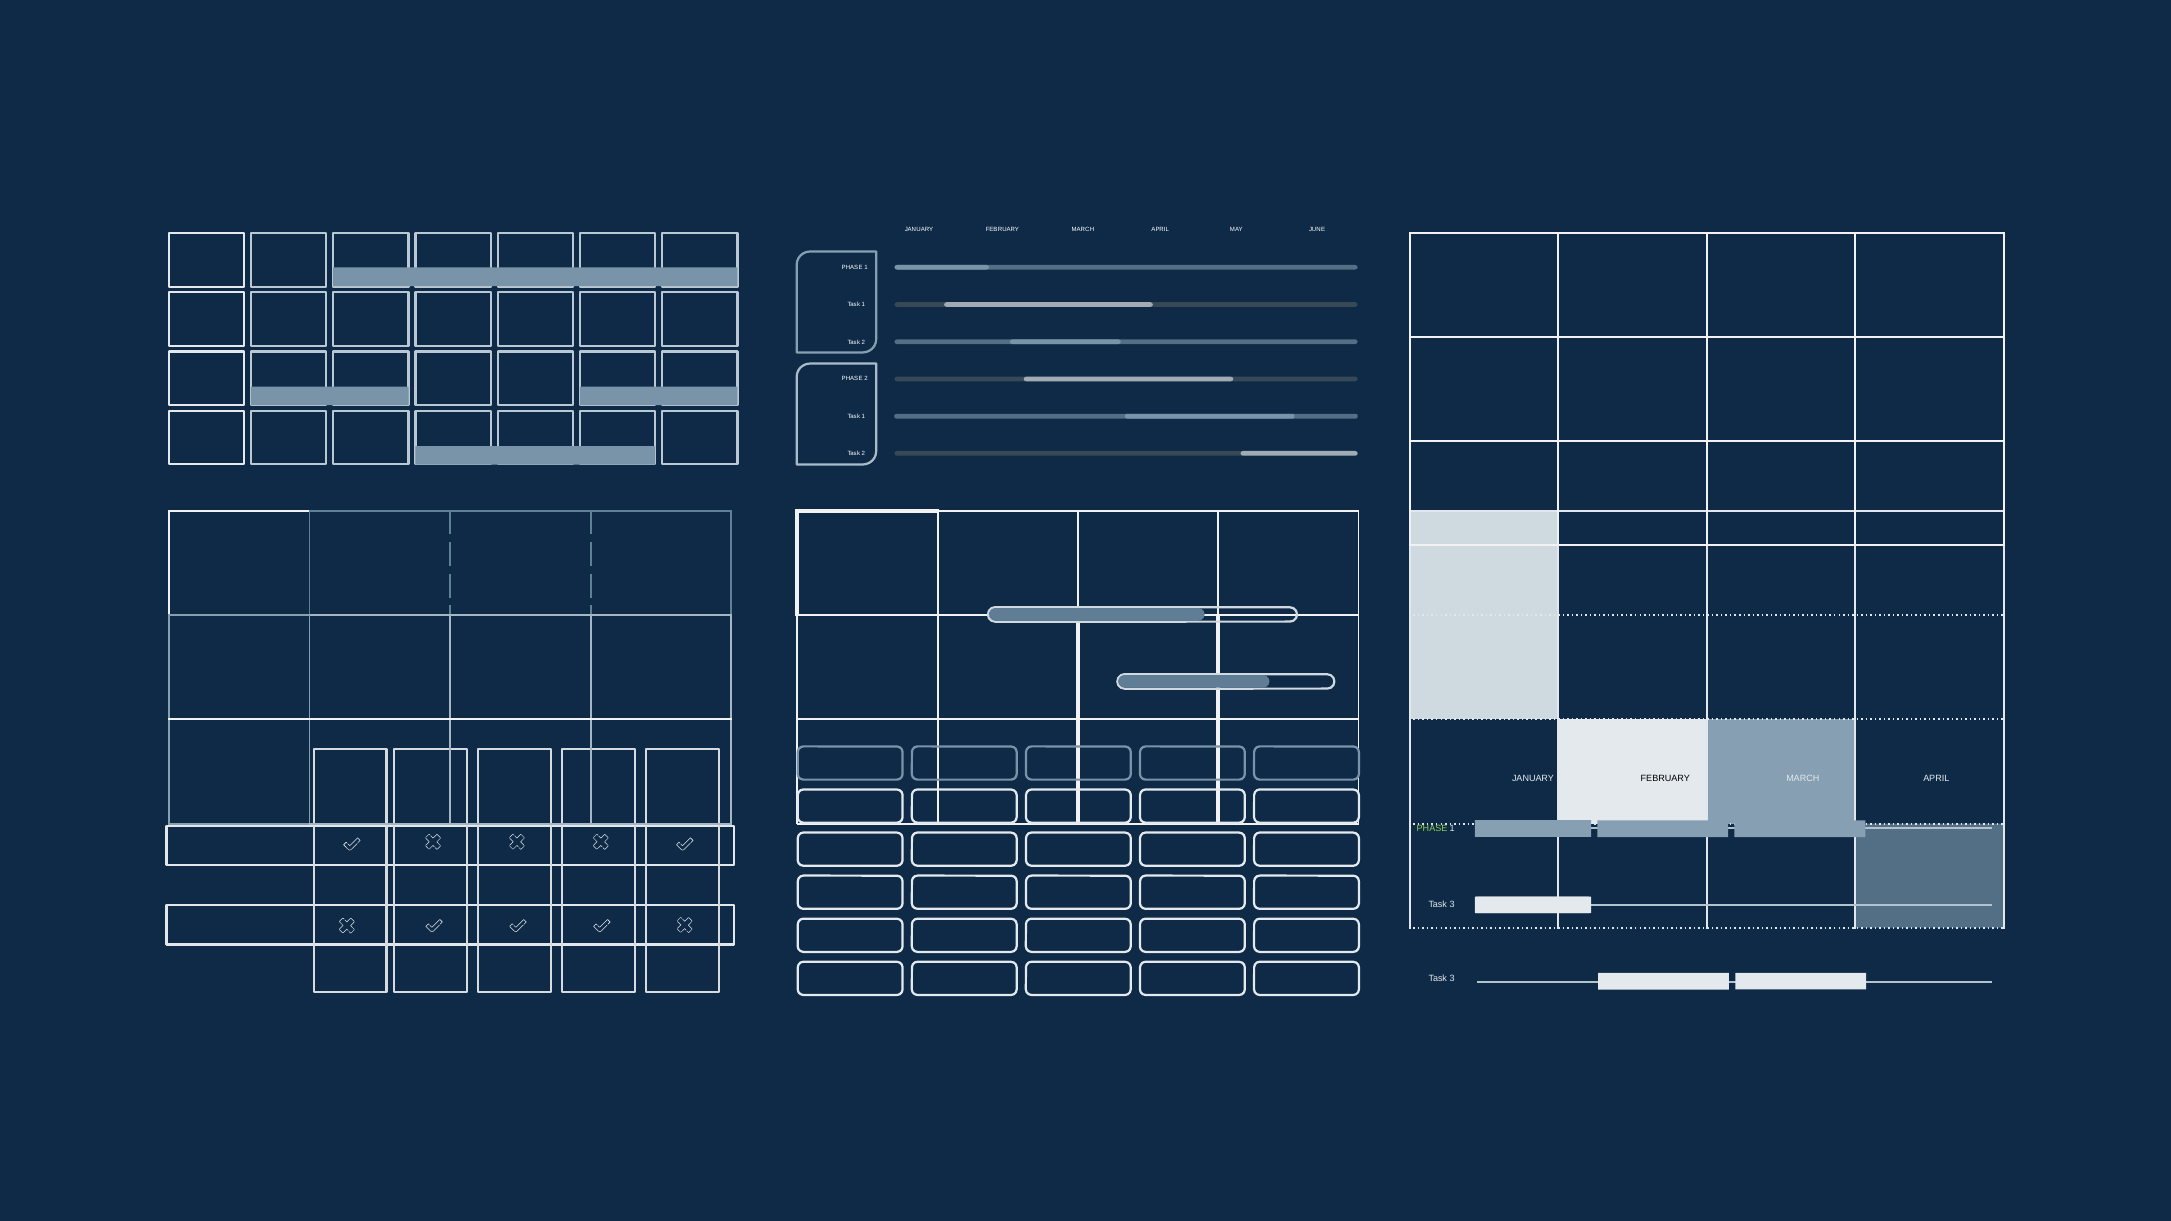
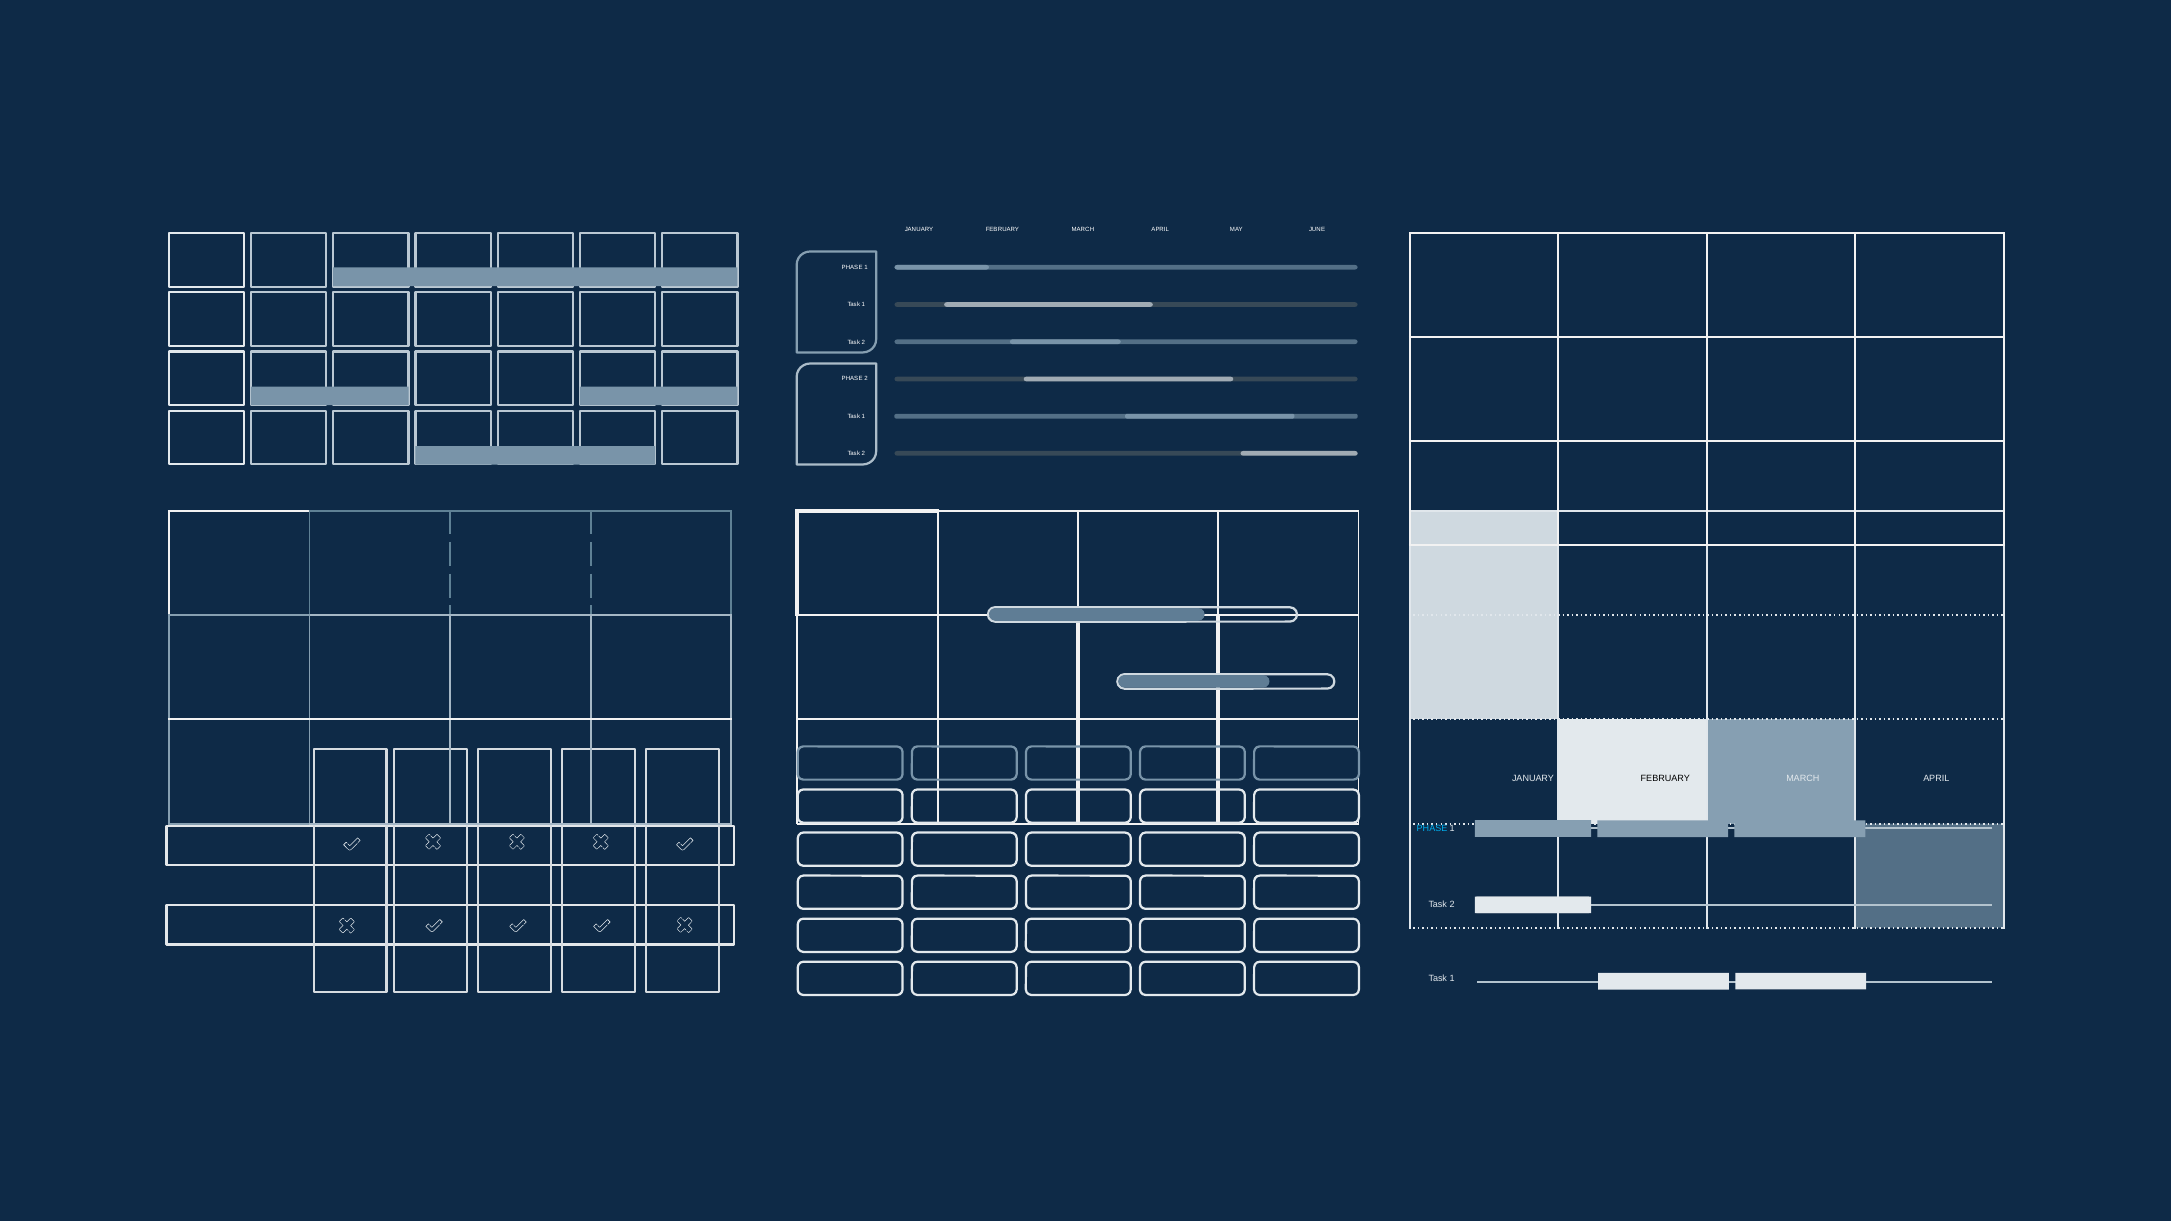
PHASE at (1432, 829) colour: light green -> light blue
3 at (1452, 904): 3 -> 2
3 at (1452, 979): 3 -> 1
